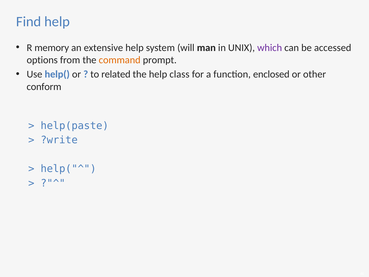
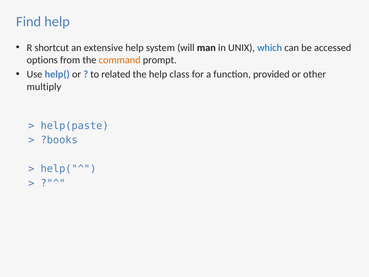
memory: memory -> shortcut
which colour: purple -> blue
enclosed: enclosed -> provided
conform: conform -> multiply
?write: ?write -> ?books
